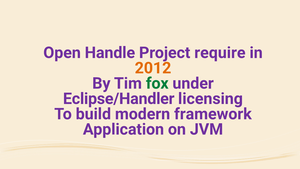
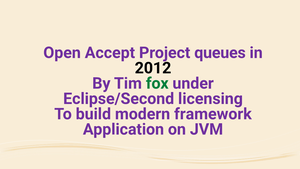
Handle: Handle -> Accept
require: require -> queues
2012 colour: orange -> black
Eclipse/Handler: Eclipse/Handler -> Eclipse/Second
